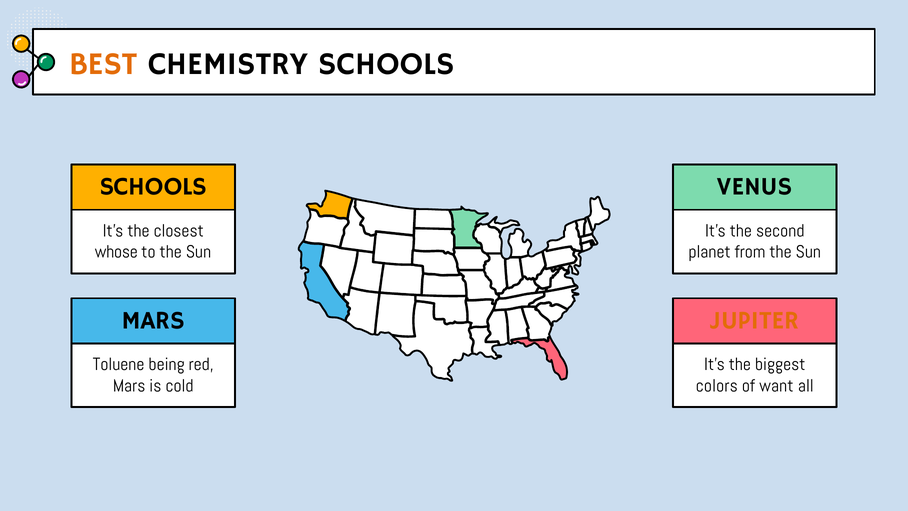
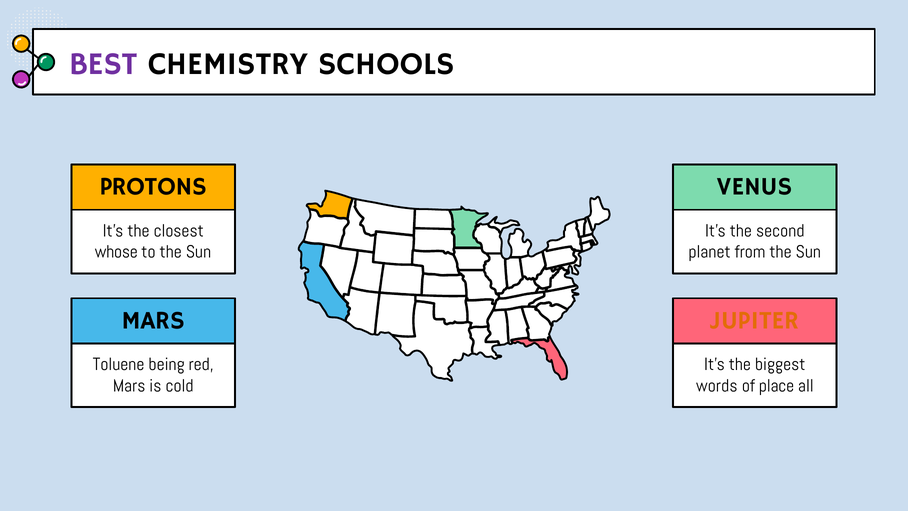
BEST colour: orange -> purple
SCHOOLS at (153, 186): SCHOOLS -> PROTONS
colors: colors -> words
want: want -> place
